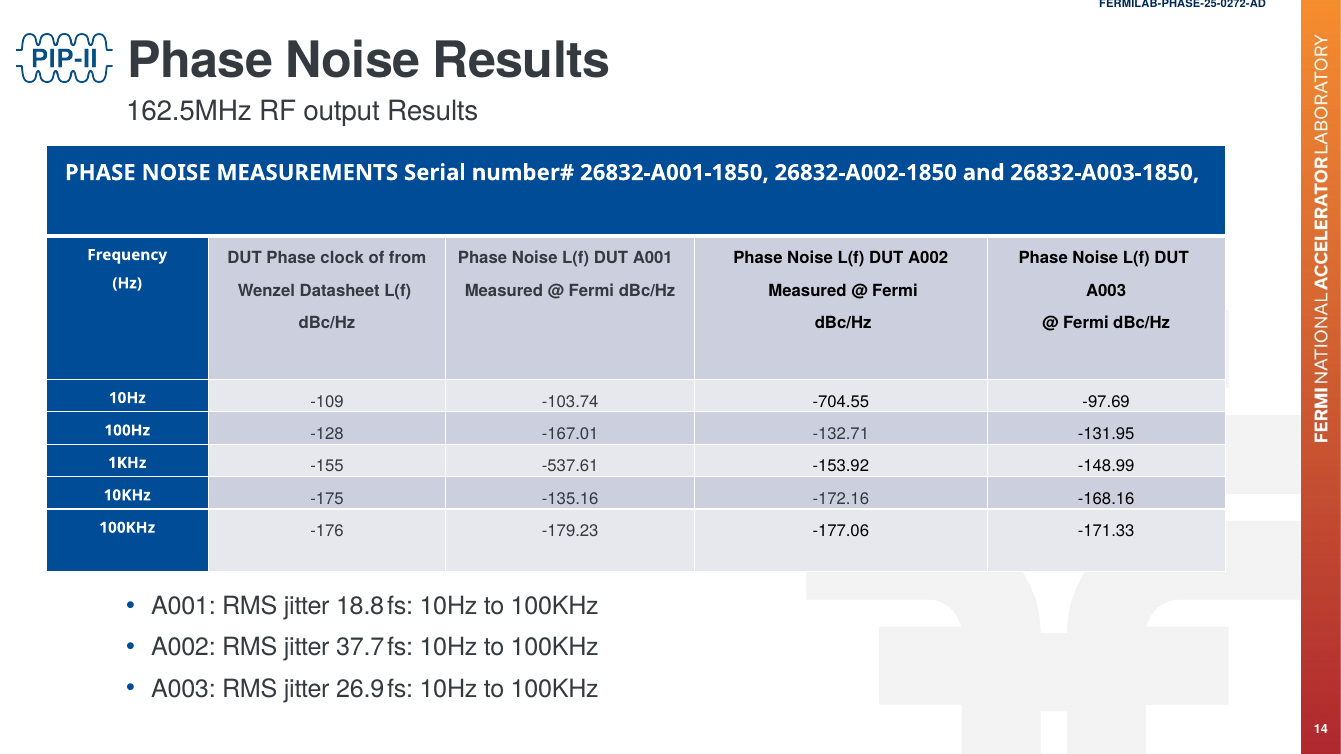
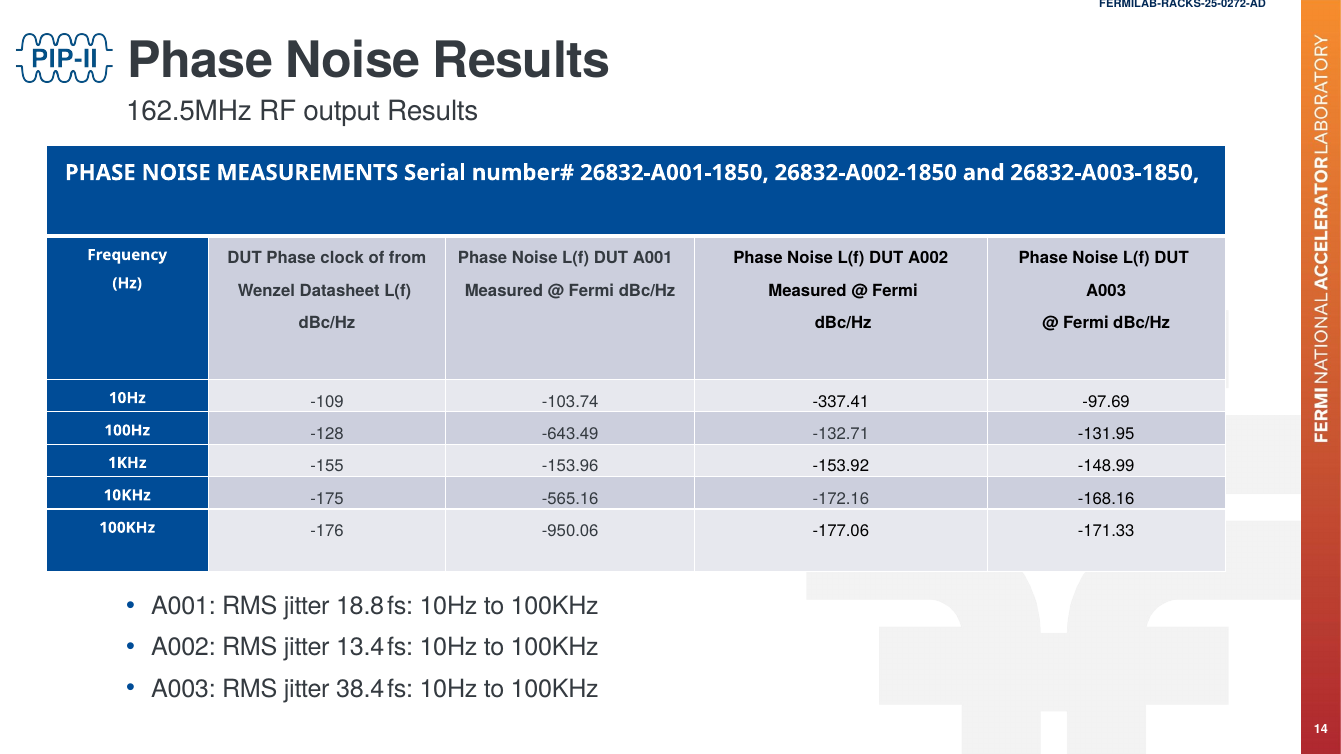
FERMILAB-PHASE-25-0272-AD: FERMILAB-PHASE-25-0272-AD -> FERMILAB-RACKS-25-0272-AD
-704.55: -704.55 -> -337.41
-167.01: -167.01 -> -643.49
-537.61: -537.61 -> -153.96
-135.16: -135.16 -> -565.16
-179.23: -179.23 -> -950.06
37.7: 37.7 -> 13.4
26.9: 26.9 -> 38.4
